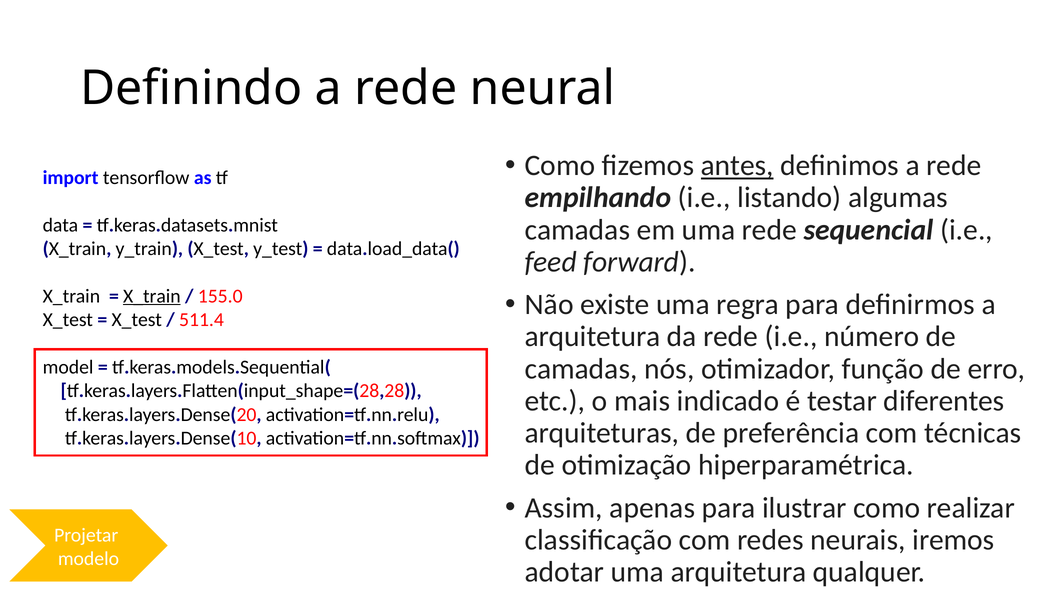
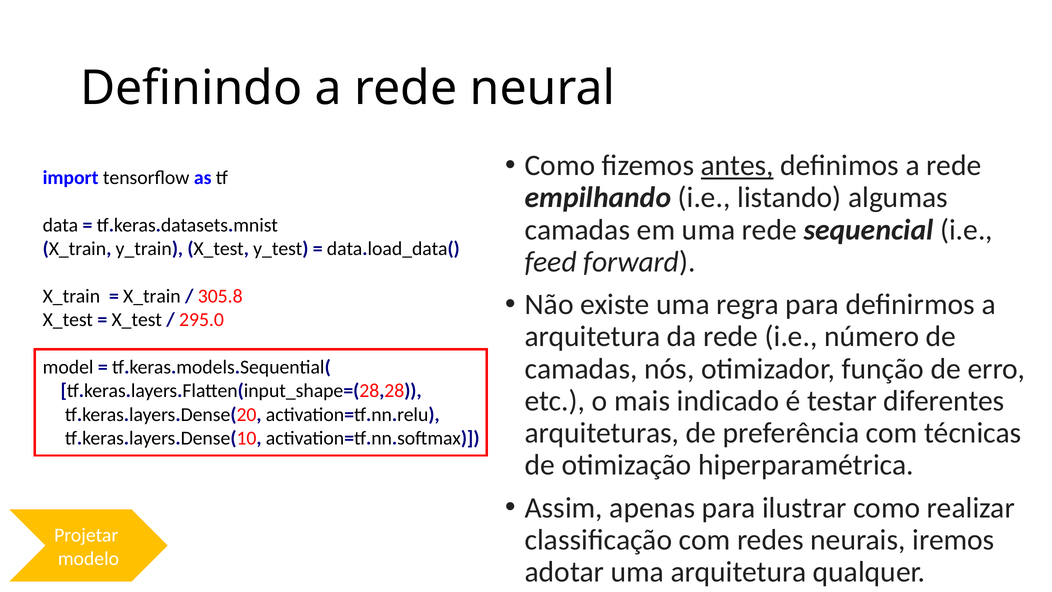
X_train at (152, 296) underline: present -> none
155.0: 155.0 -> 305.8
511.4: 511.4 -> 295.0
